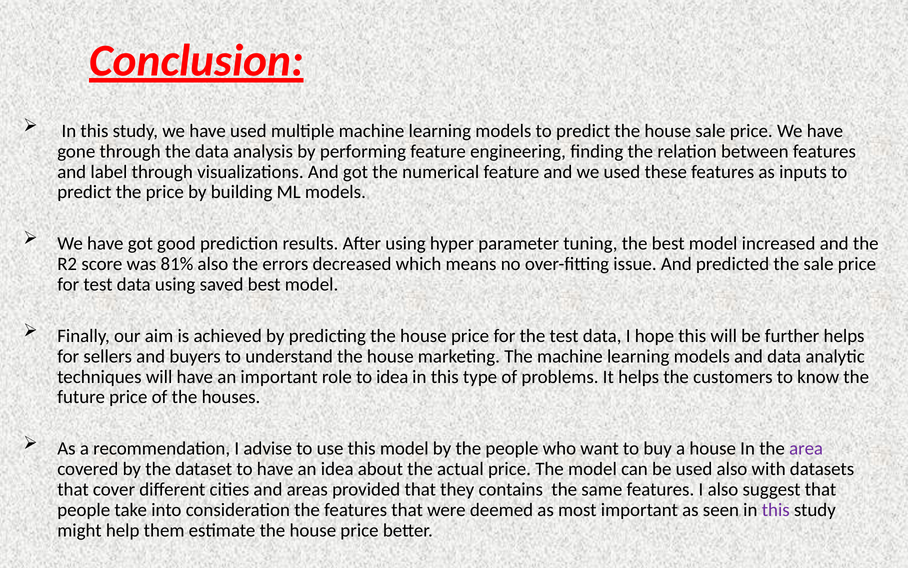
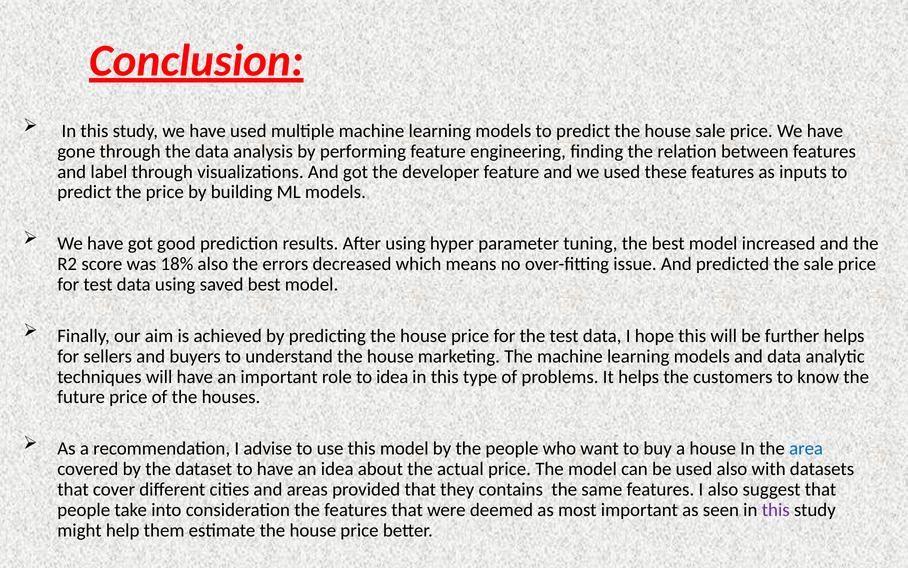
numerical: numerical -> developer
81%: 81% -> 18%
area colour: purple -> blue
